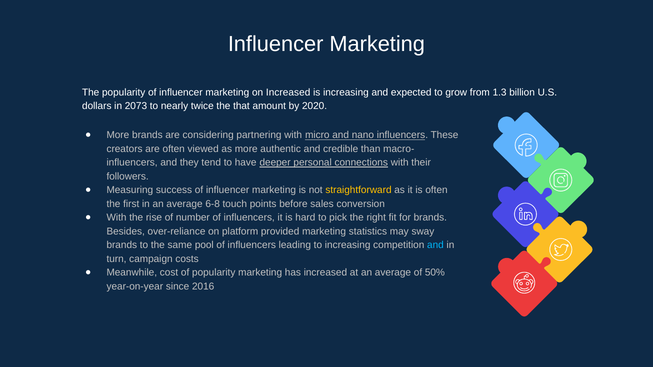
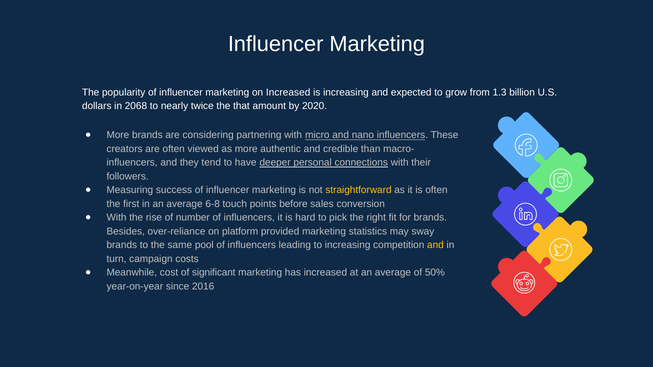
2073: 2073 -> 2068
and at (435, 245) colour: light blue -> yellow
of popularity: popularity -> significant
